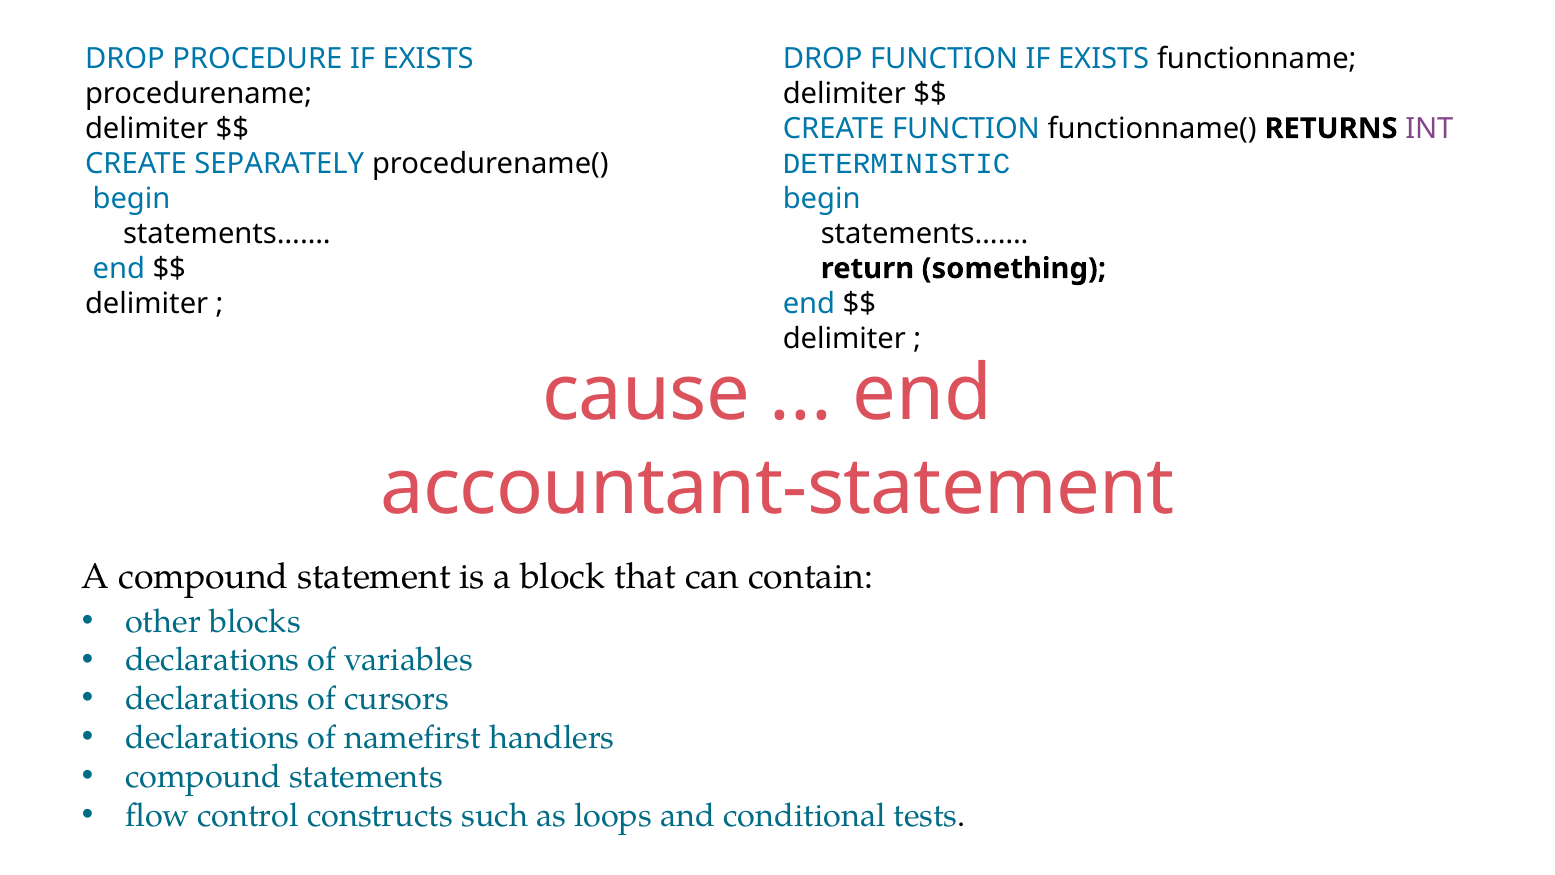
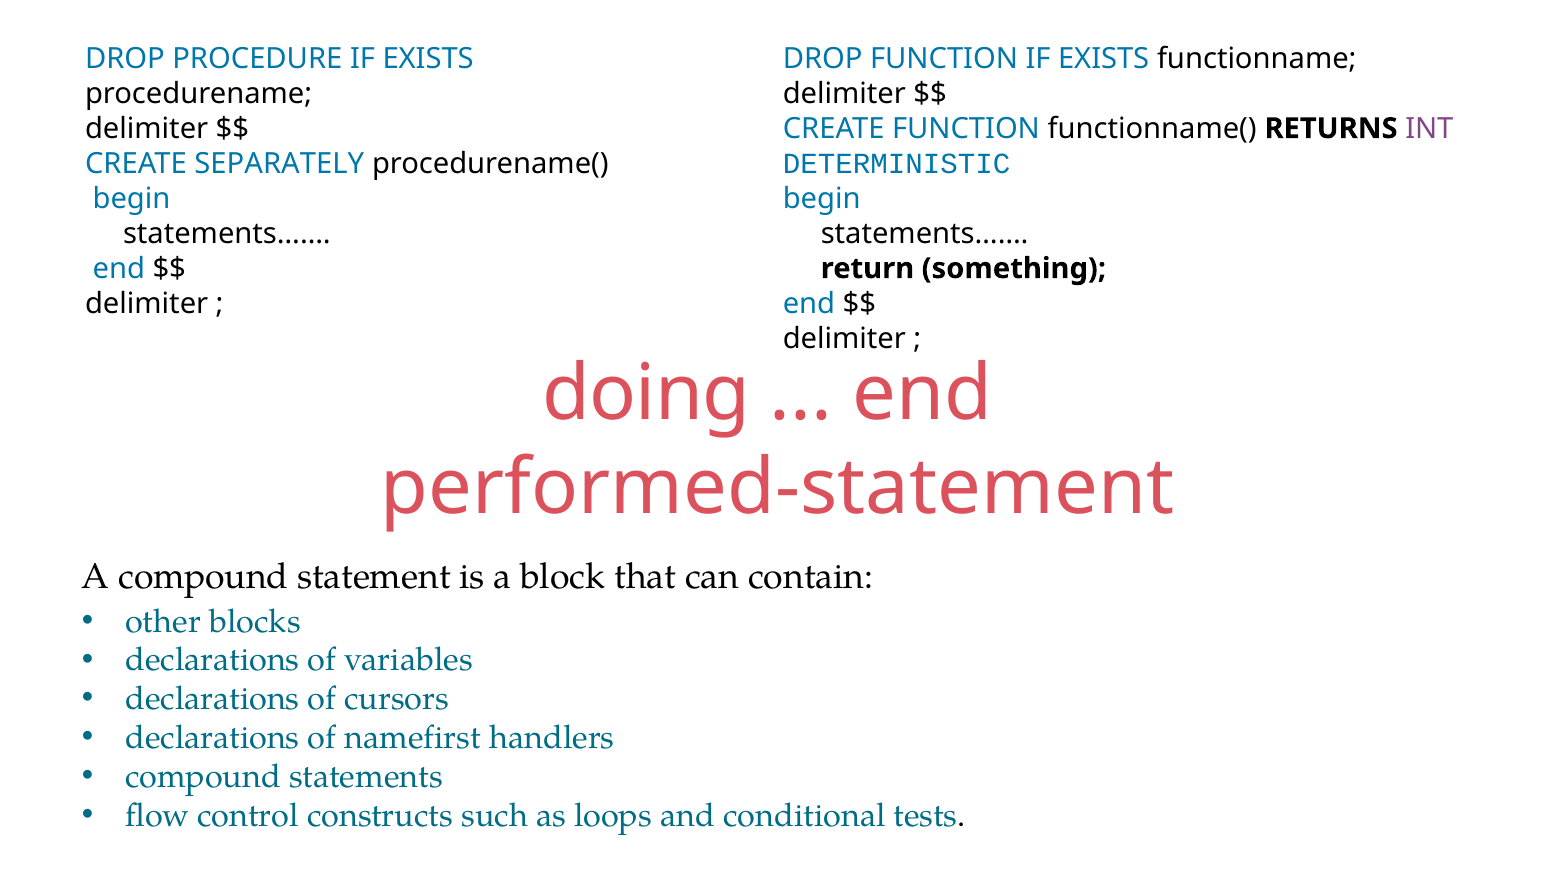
cause: cause -> doing
accountant-statement: accountant-statement -> performed-statement
